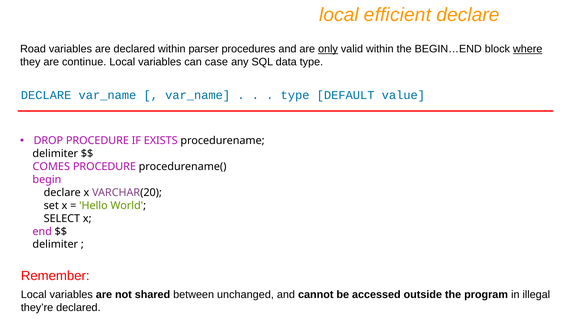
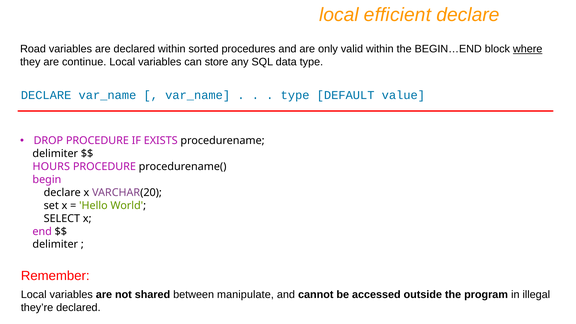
parser: parser -> sorted
only underline: present -> none
case: case -> store
COMES: COMES -> HOURS
unchanged: unchanged -> manipulate
